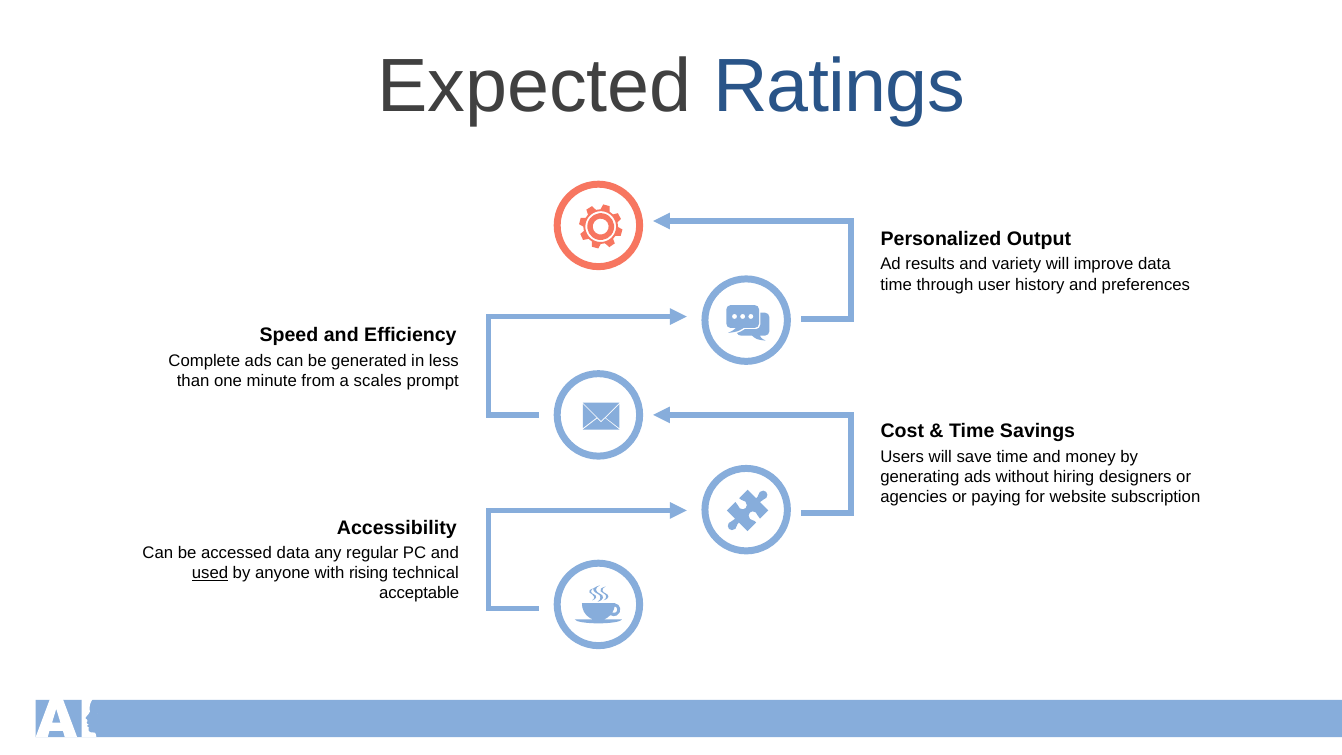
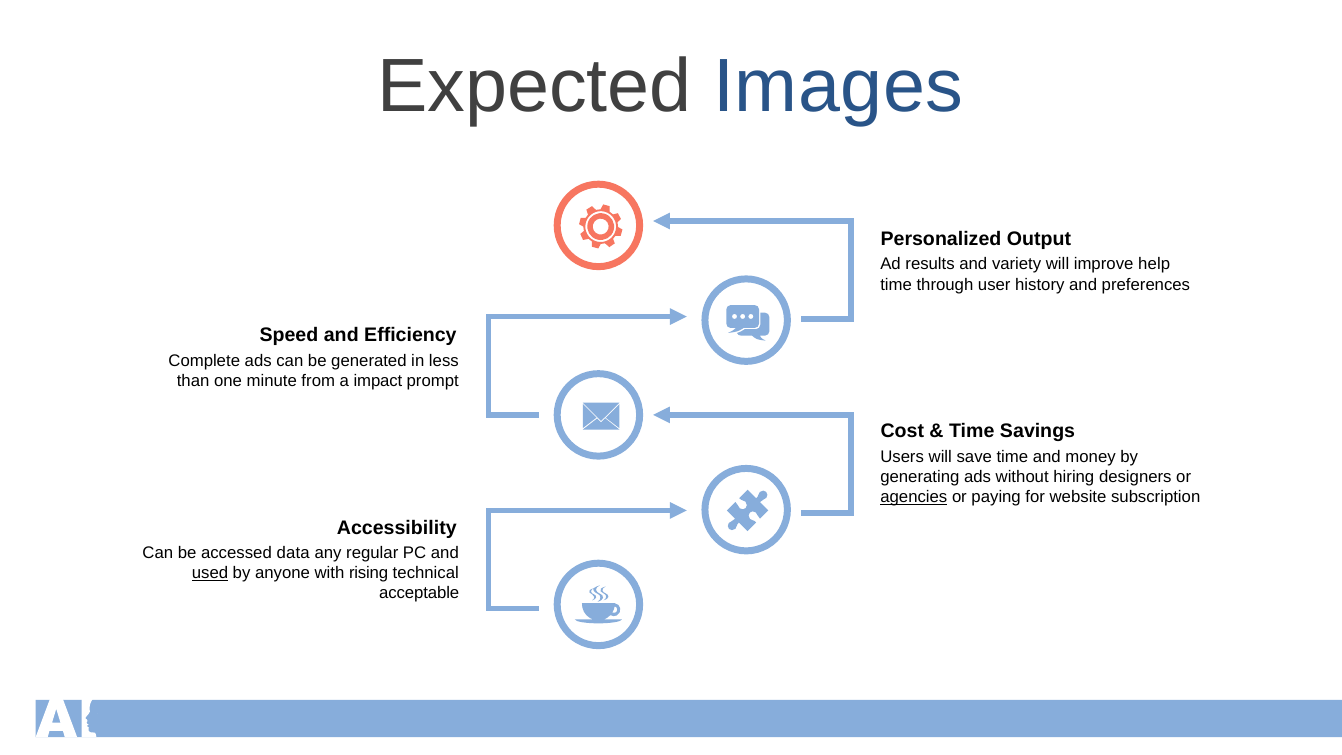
Ratings: Ratings -> Images
improve data: data -> help
scales: scales -> impact
agencies underline: none -> present
